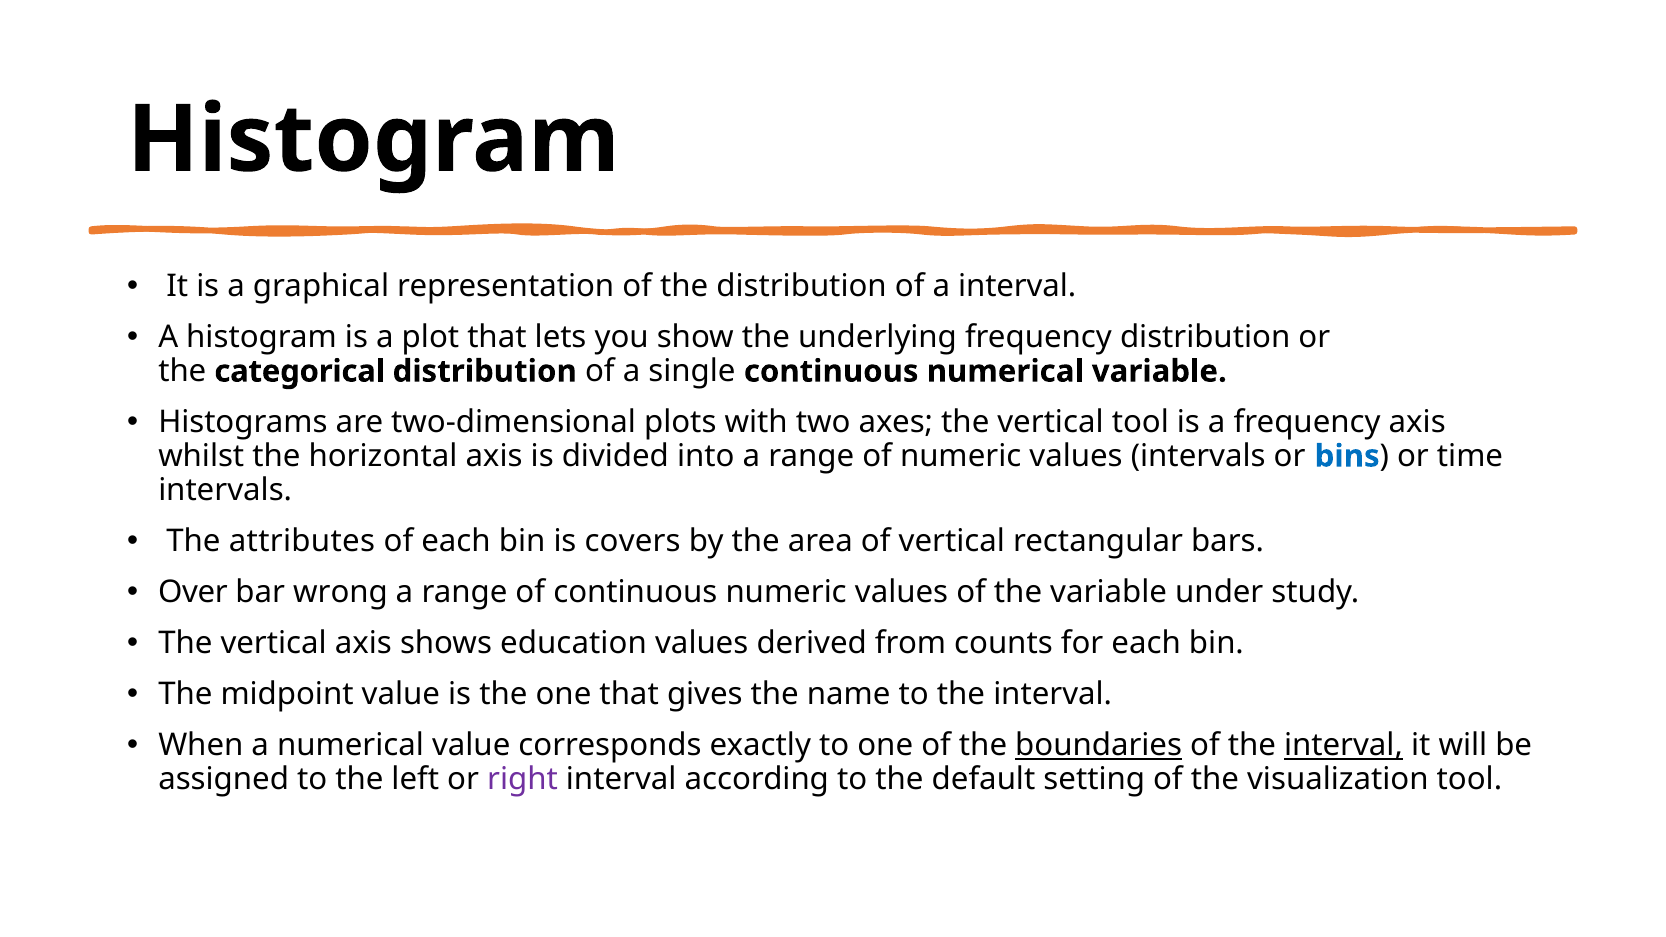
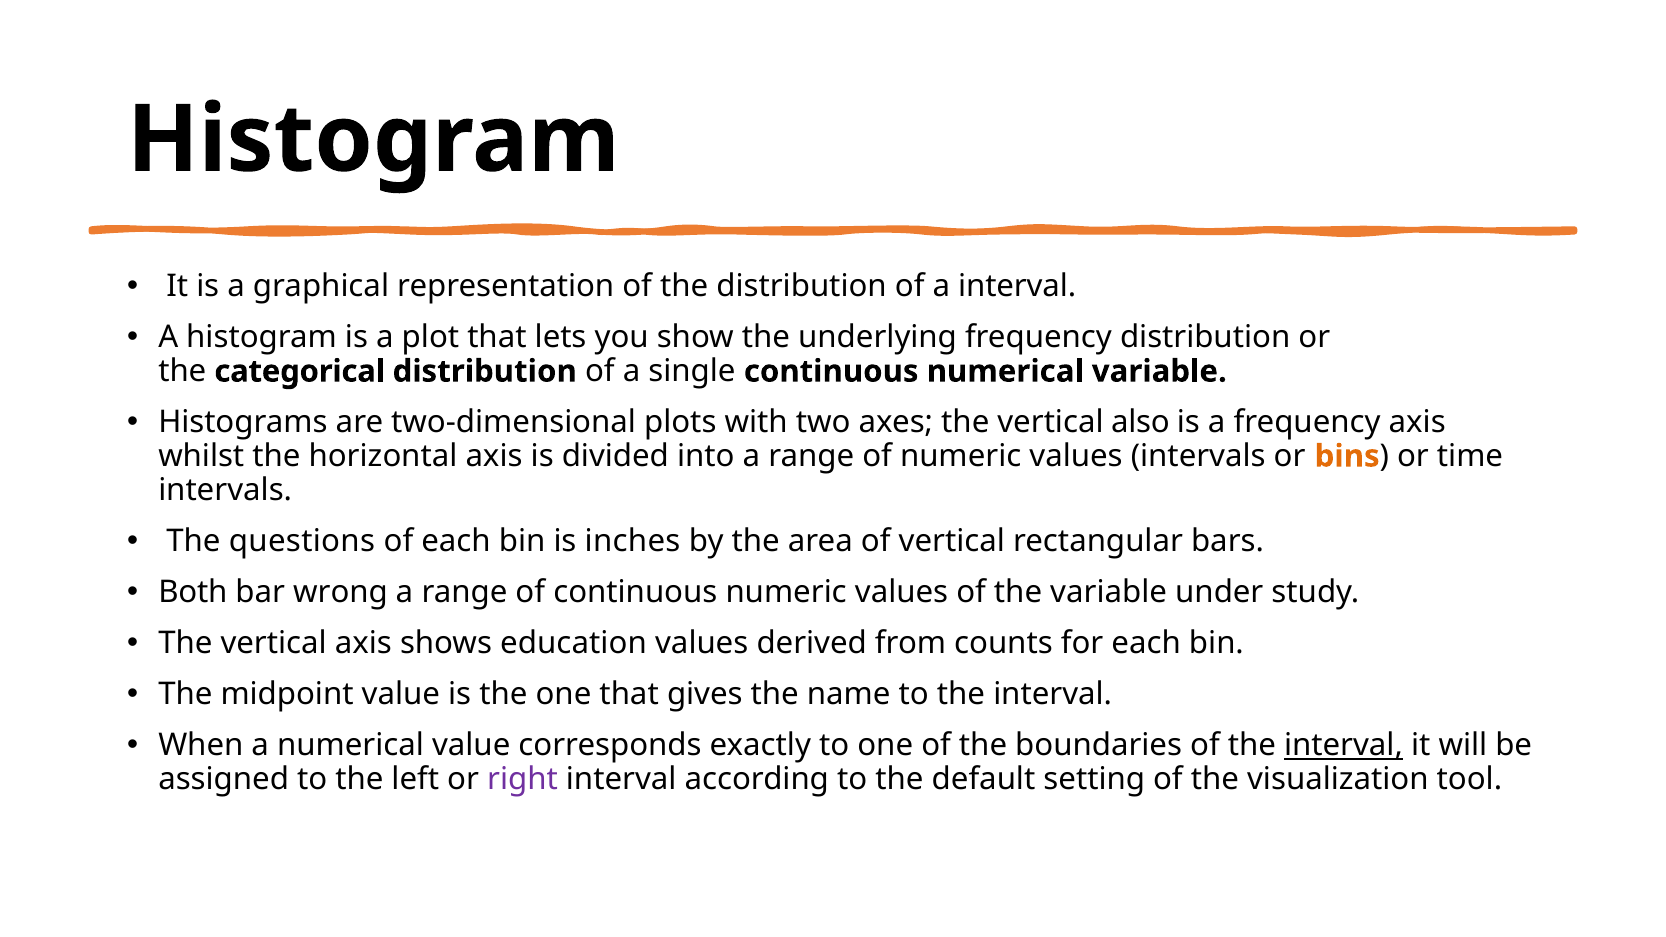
vertical tool: tool -> also
bins colour: blue -> orange
attributes: attributes -> questions
covers: covers -> inches
Over: Over -> Both
boundaries underline: present -> none
